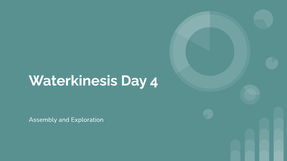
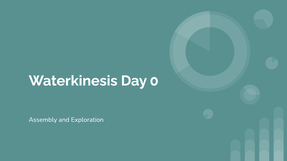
4: 4 -> 0
